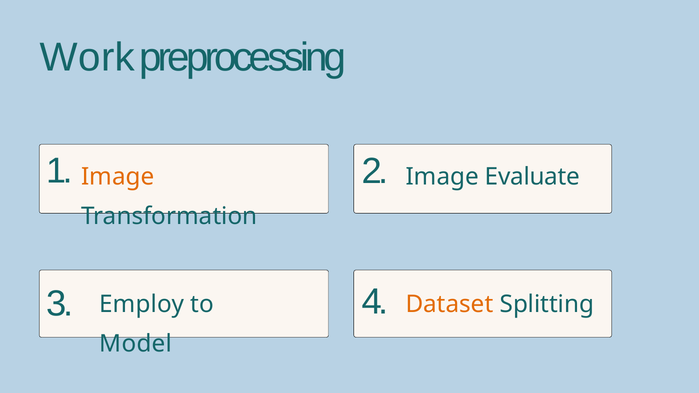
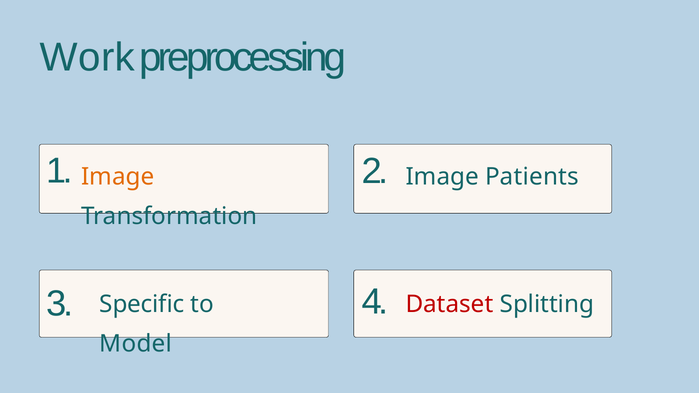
Evaluate: Evaluate -> Patients
Dataset colour: orange -> red
Employ: Employ -> Specific
